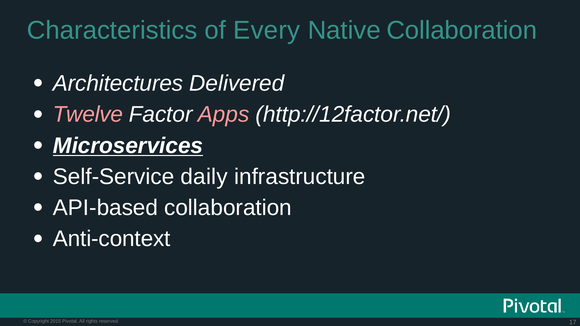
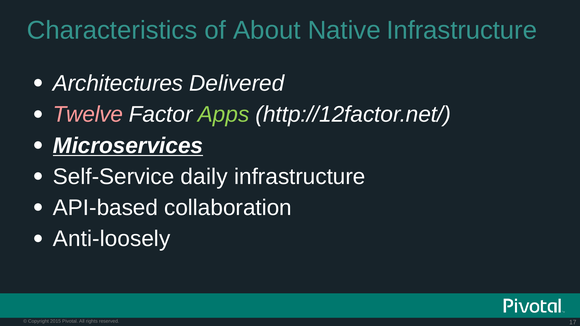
Every: Every -> About
Native Collaboration: Collaboration -> Infrastructure
Apps colour: pink -> light green
Anti-context: Anti-context -> Anti-loosely
